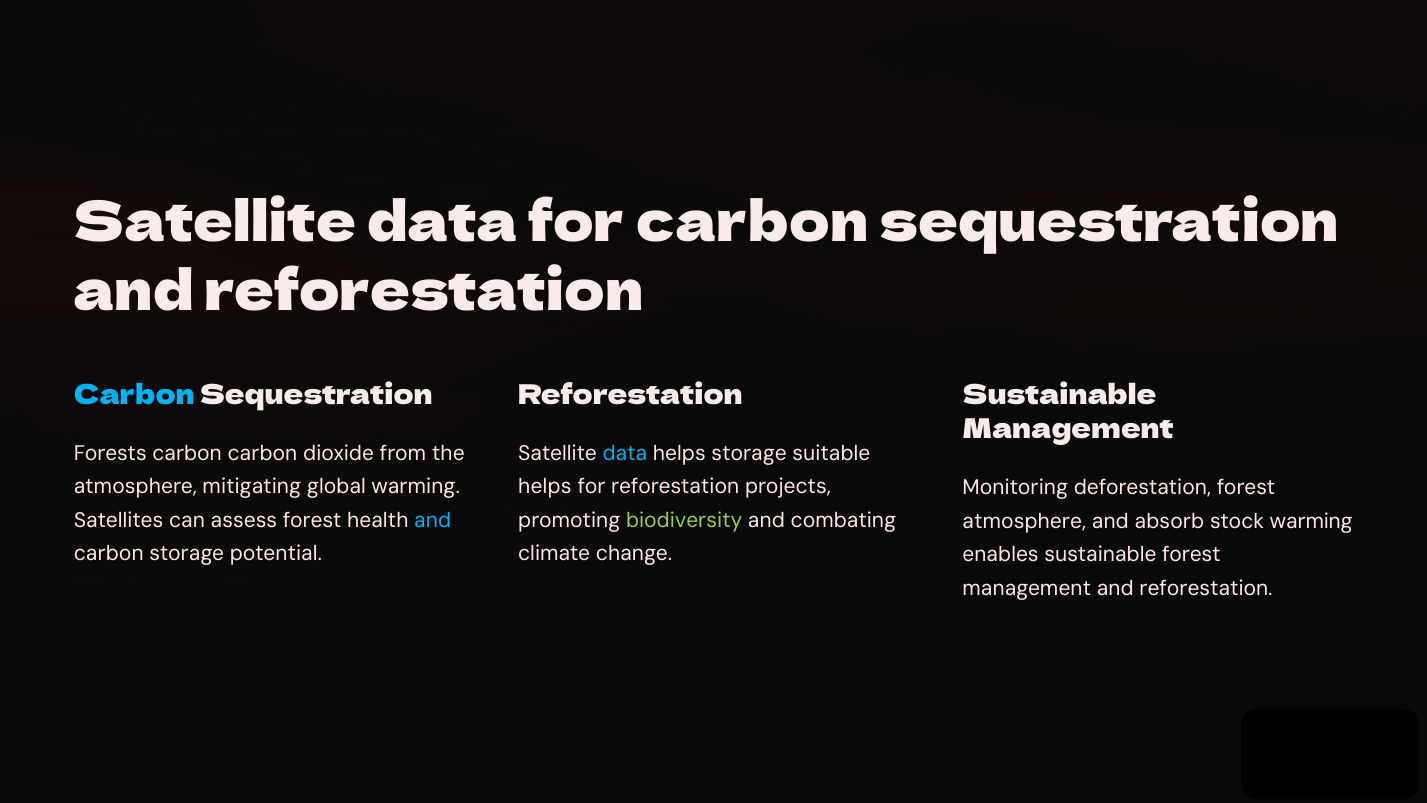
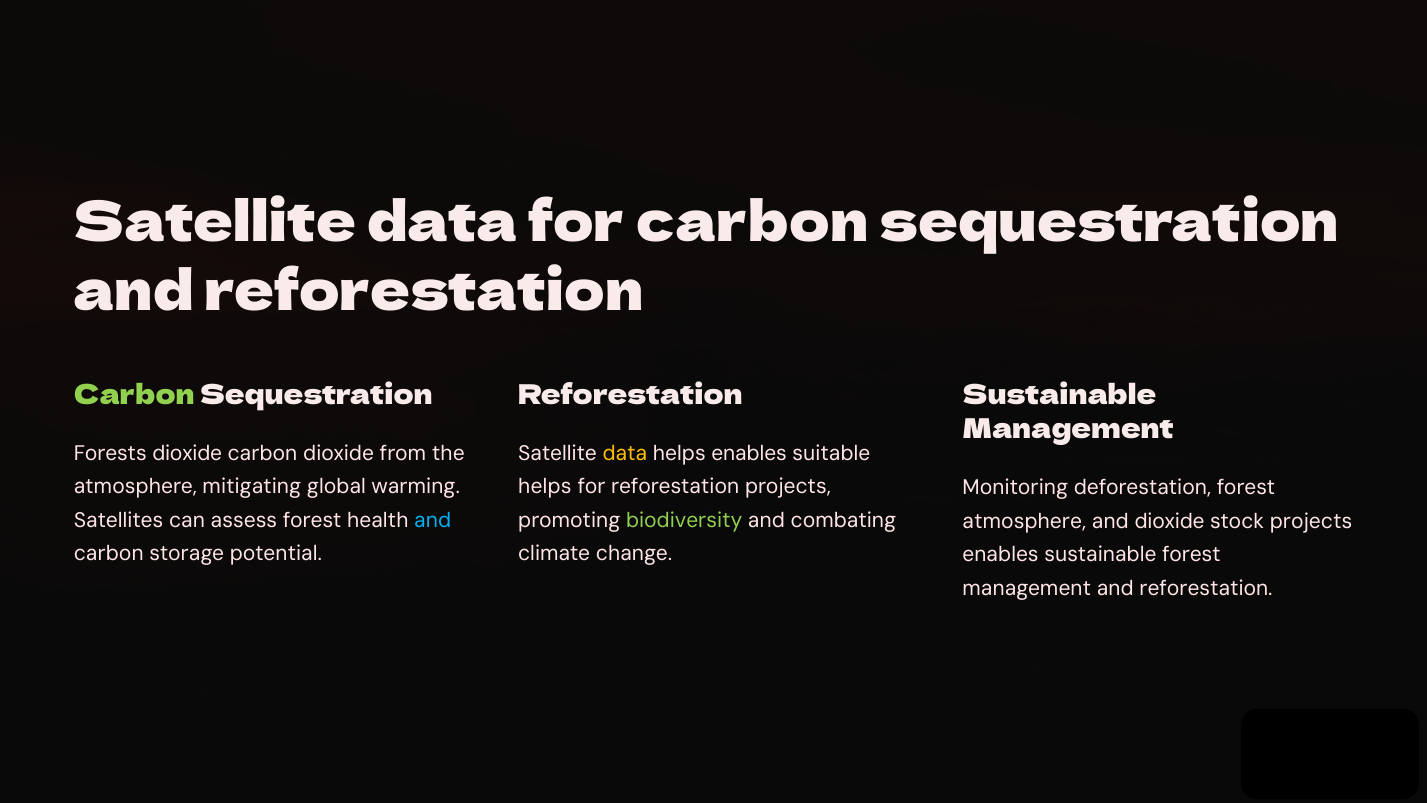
Carbon at (134, 395) colour: light blue -> light green
Forests carbon: carbon -> dioxide
data at (625, 453) colour: light blue -> yellow
helps storage: storage -> enables
and absorb: absorb -> dioxide
stock warming: warming -> projects
